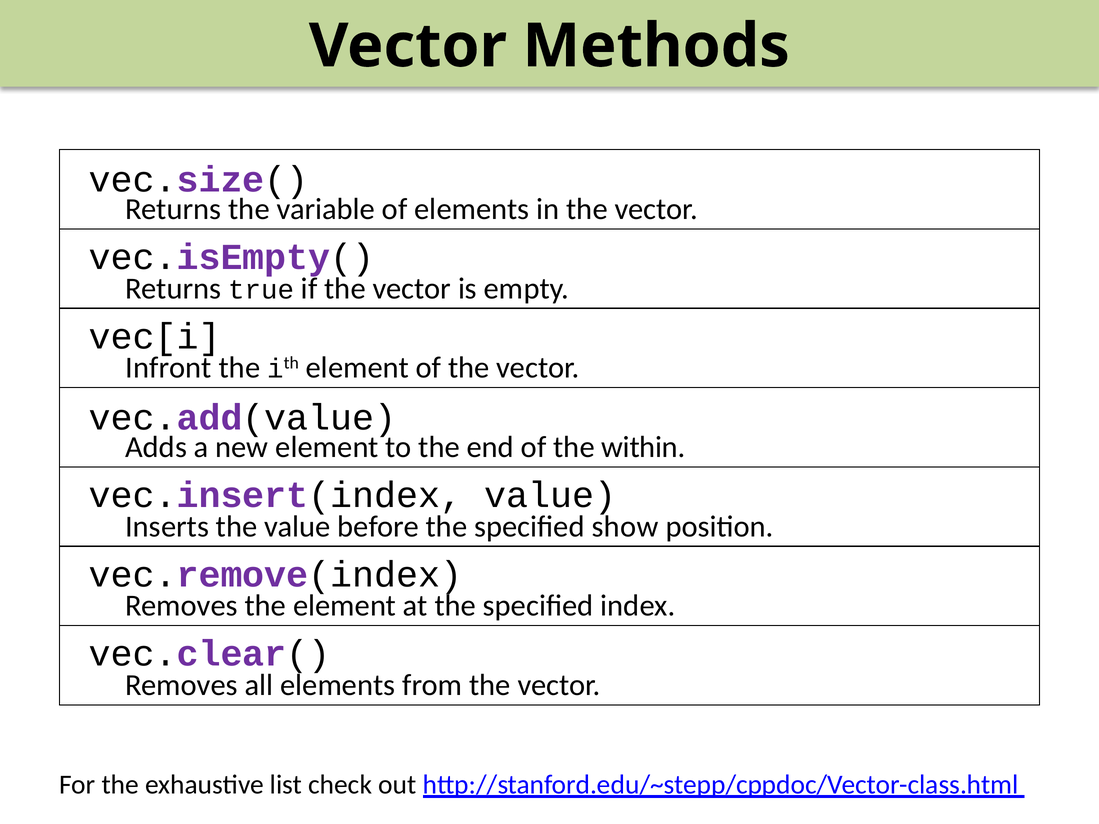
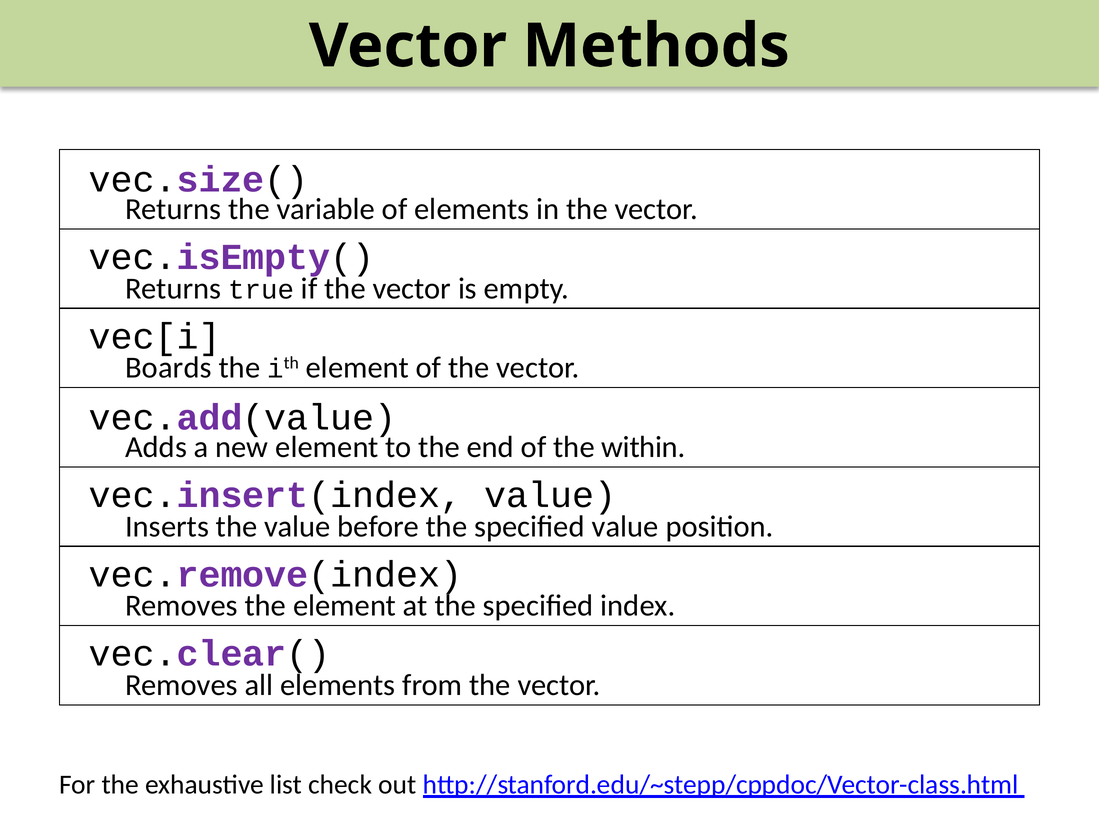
Infront: Infront -> Boards
specified show: show -> value
